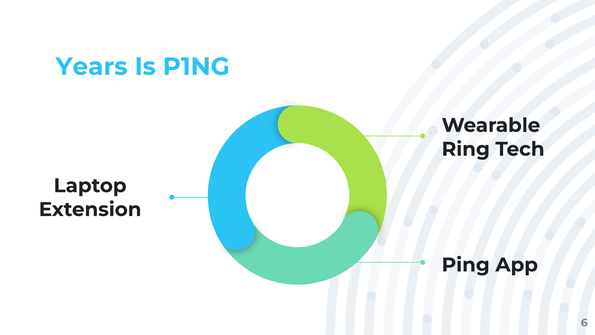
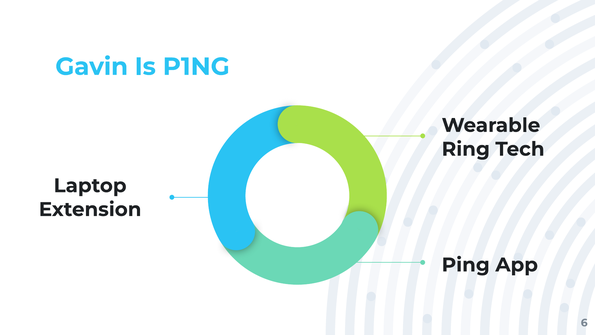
Years: Years -> Gavin
